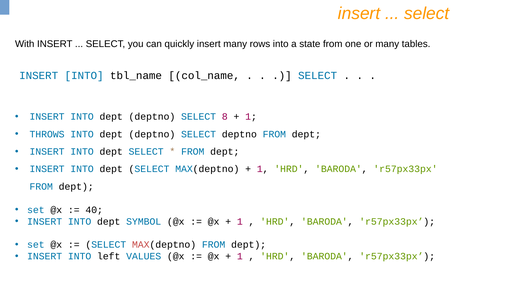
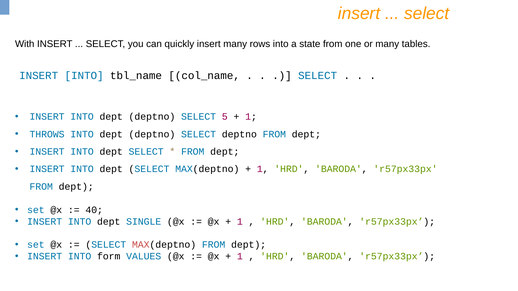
8: 8 -> 5
SYMBOL: SYMBOL -> SINGLE
left: left -> form
